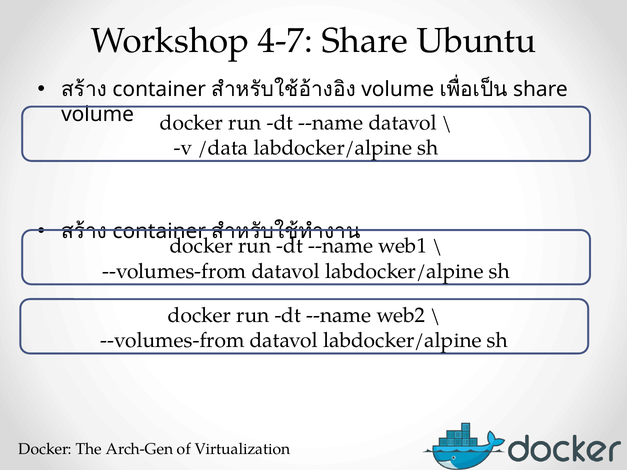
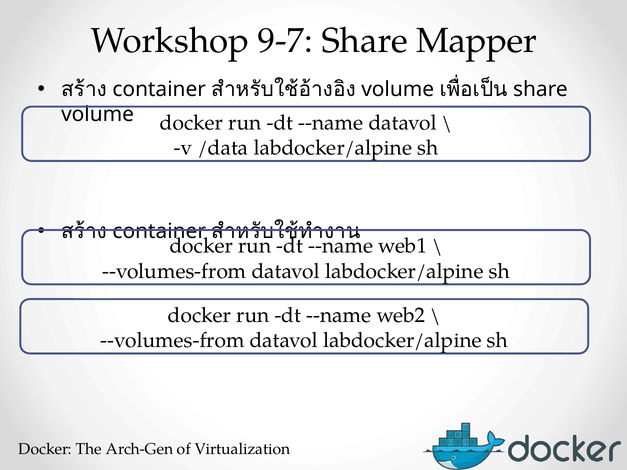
4-7: 4-7 -> 9-7
Ubuntu: Ubuntu -> Mapper
